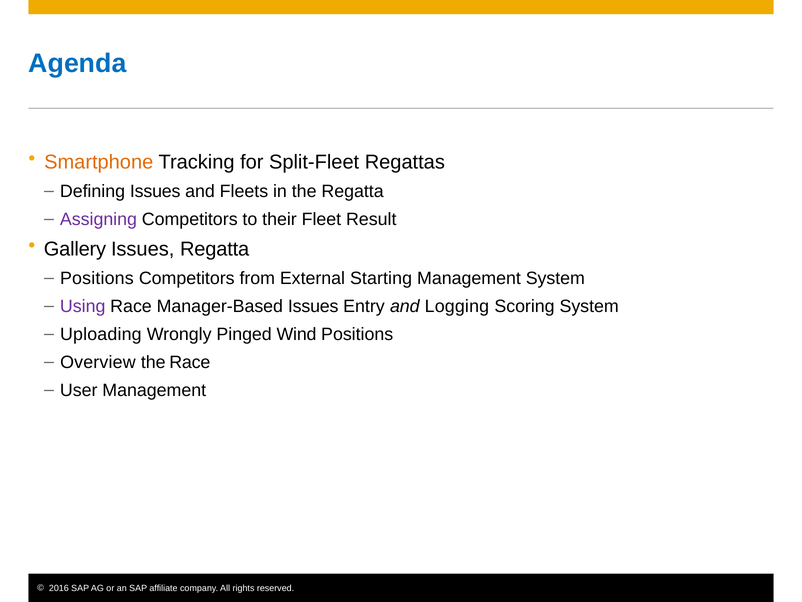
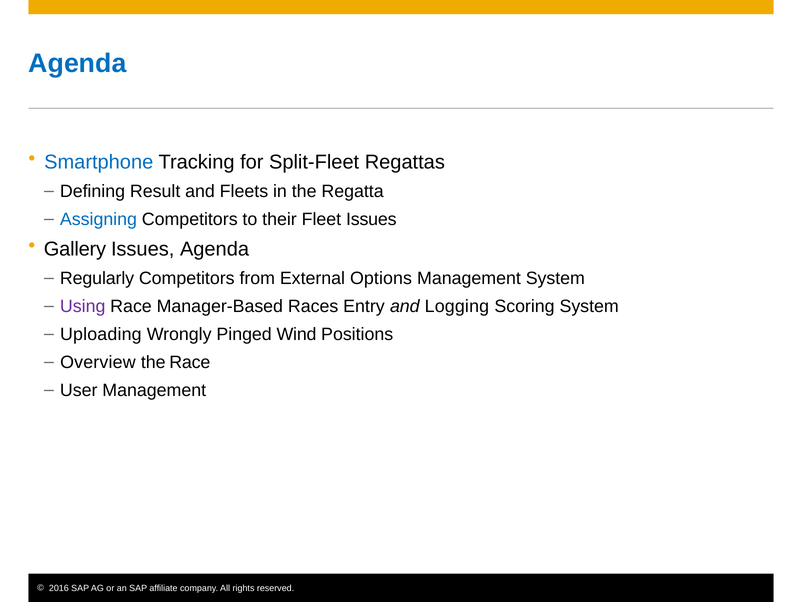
Smartphone colour: orange -> blue
Defining Issues: Issues -> Result
Assigning colour: purple -> blue
Fleet Result: Result -> Issues
Issues Regatta: Regatta -> Agenda
Positions at (97, 278): Positions -> Regularly
Starting: Starting -> Options
Manager-Based Issues: Issues -> Races
